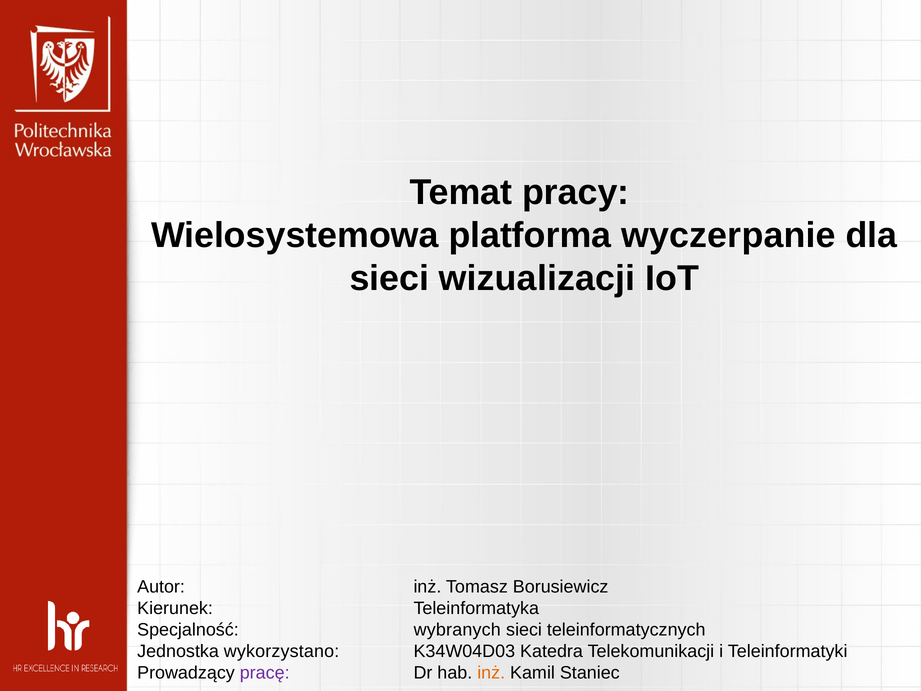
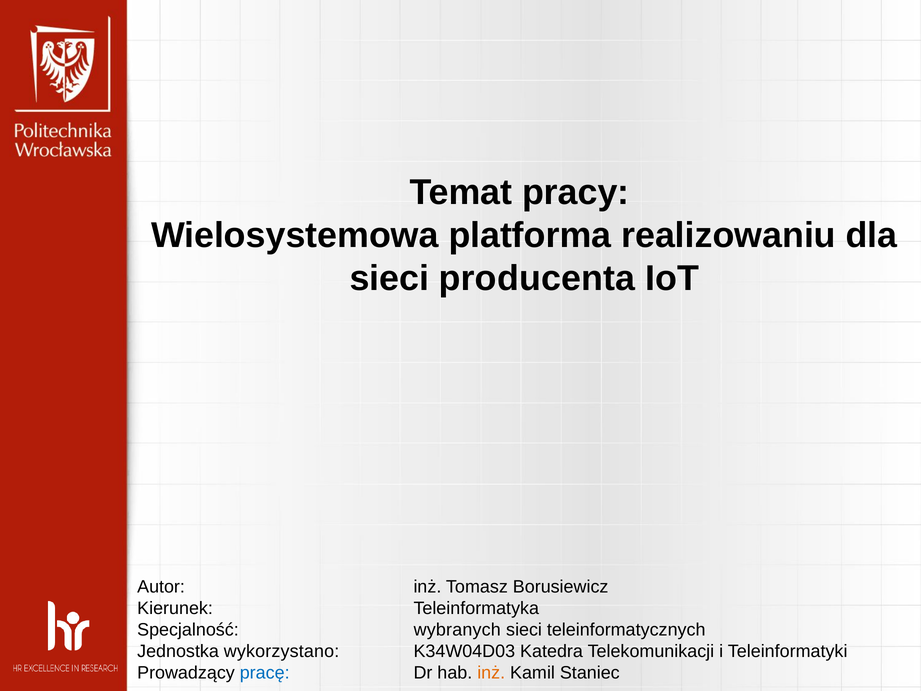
wyczerpanie: wyczerpanie -> realizowaniu
wizualizacji: wizualizacji -> producenta
pracę colour: purple -> blue
